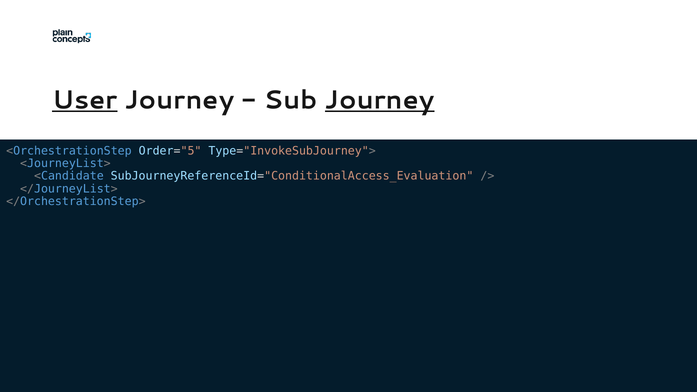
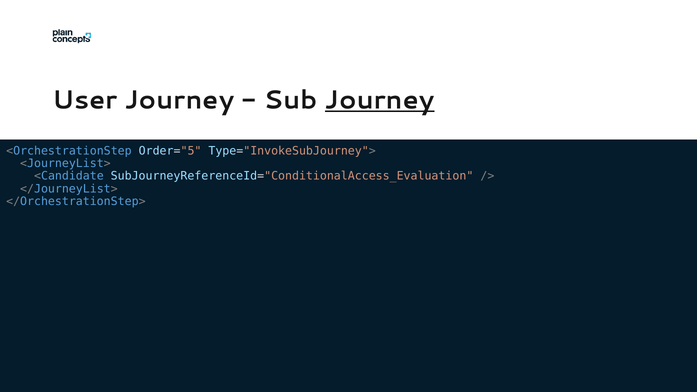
User underline: present -> none
